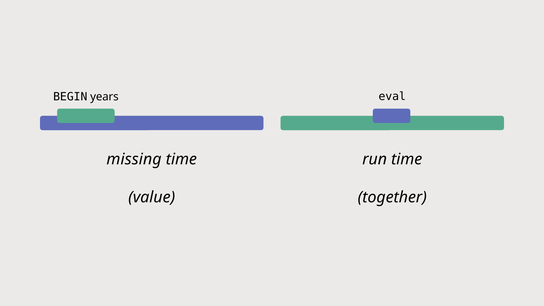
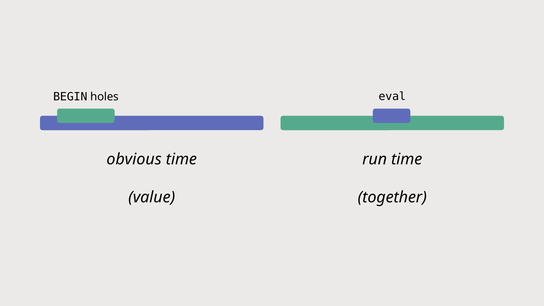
years: years -> holes
missing: missing -> obvious
